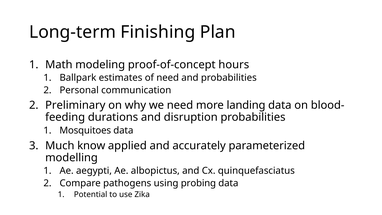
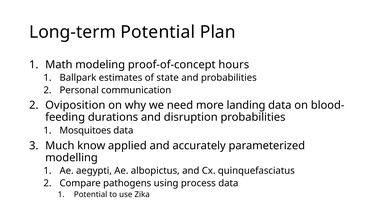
Long-term Finishing: Finishing -> Potential
of need: need -> state
Preliminary: Preliminary -> Oviposition
probing: probing -> process
